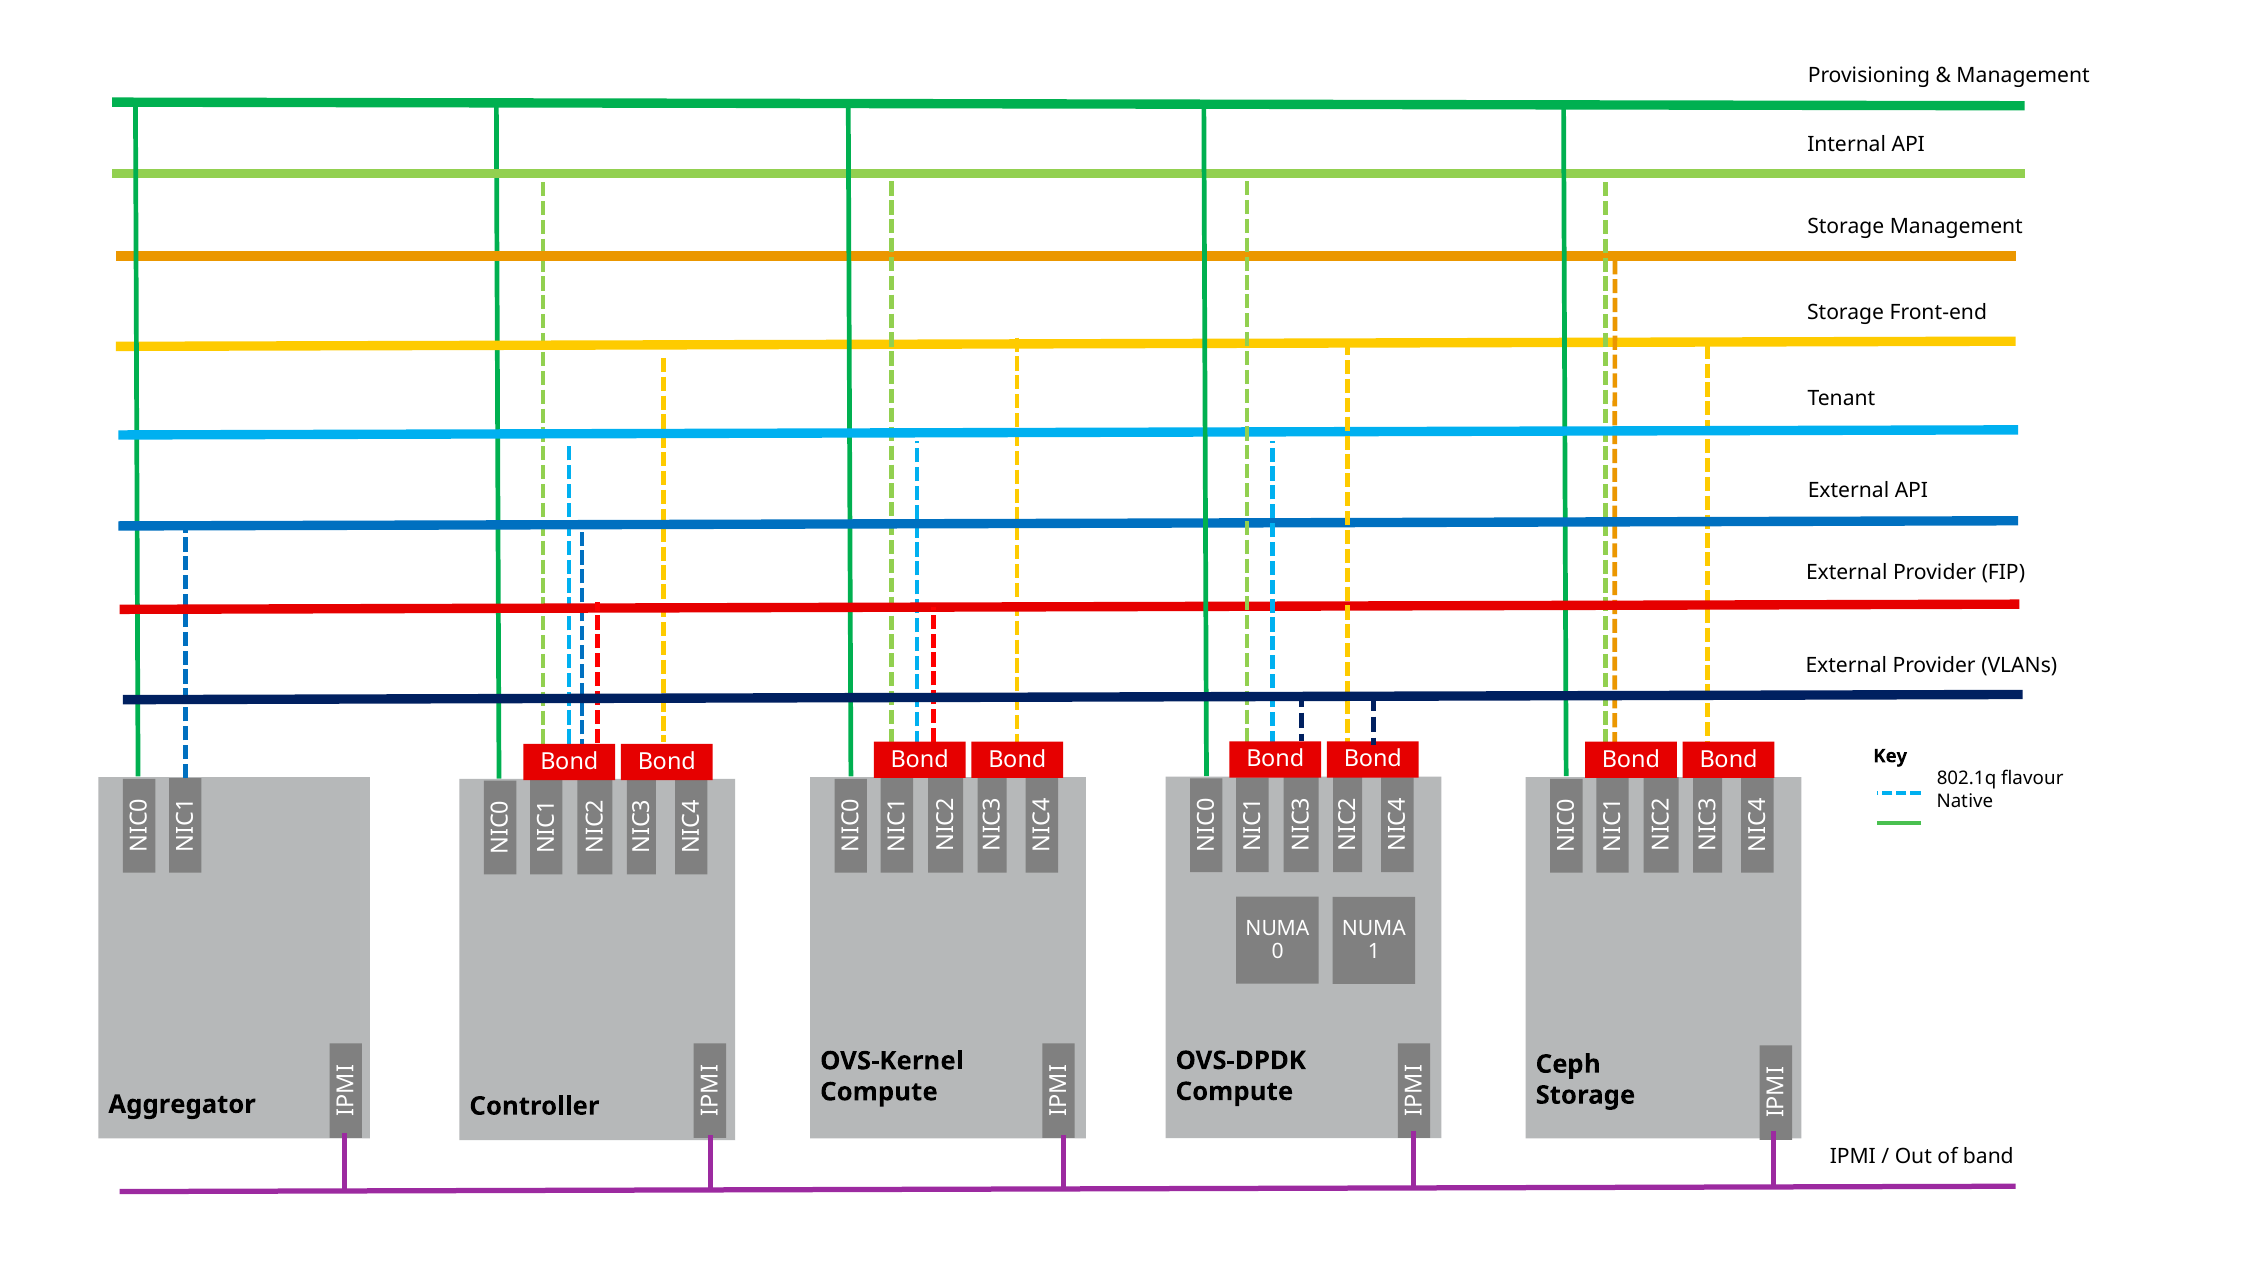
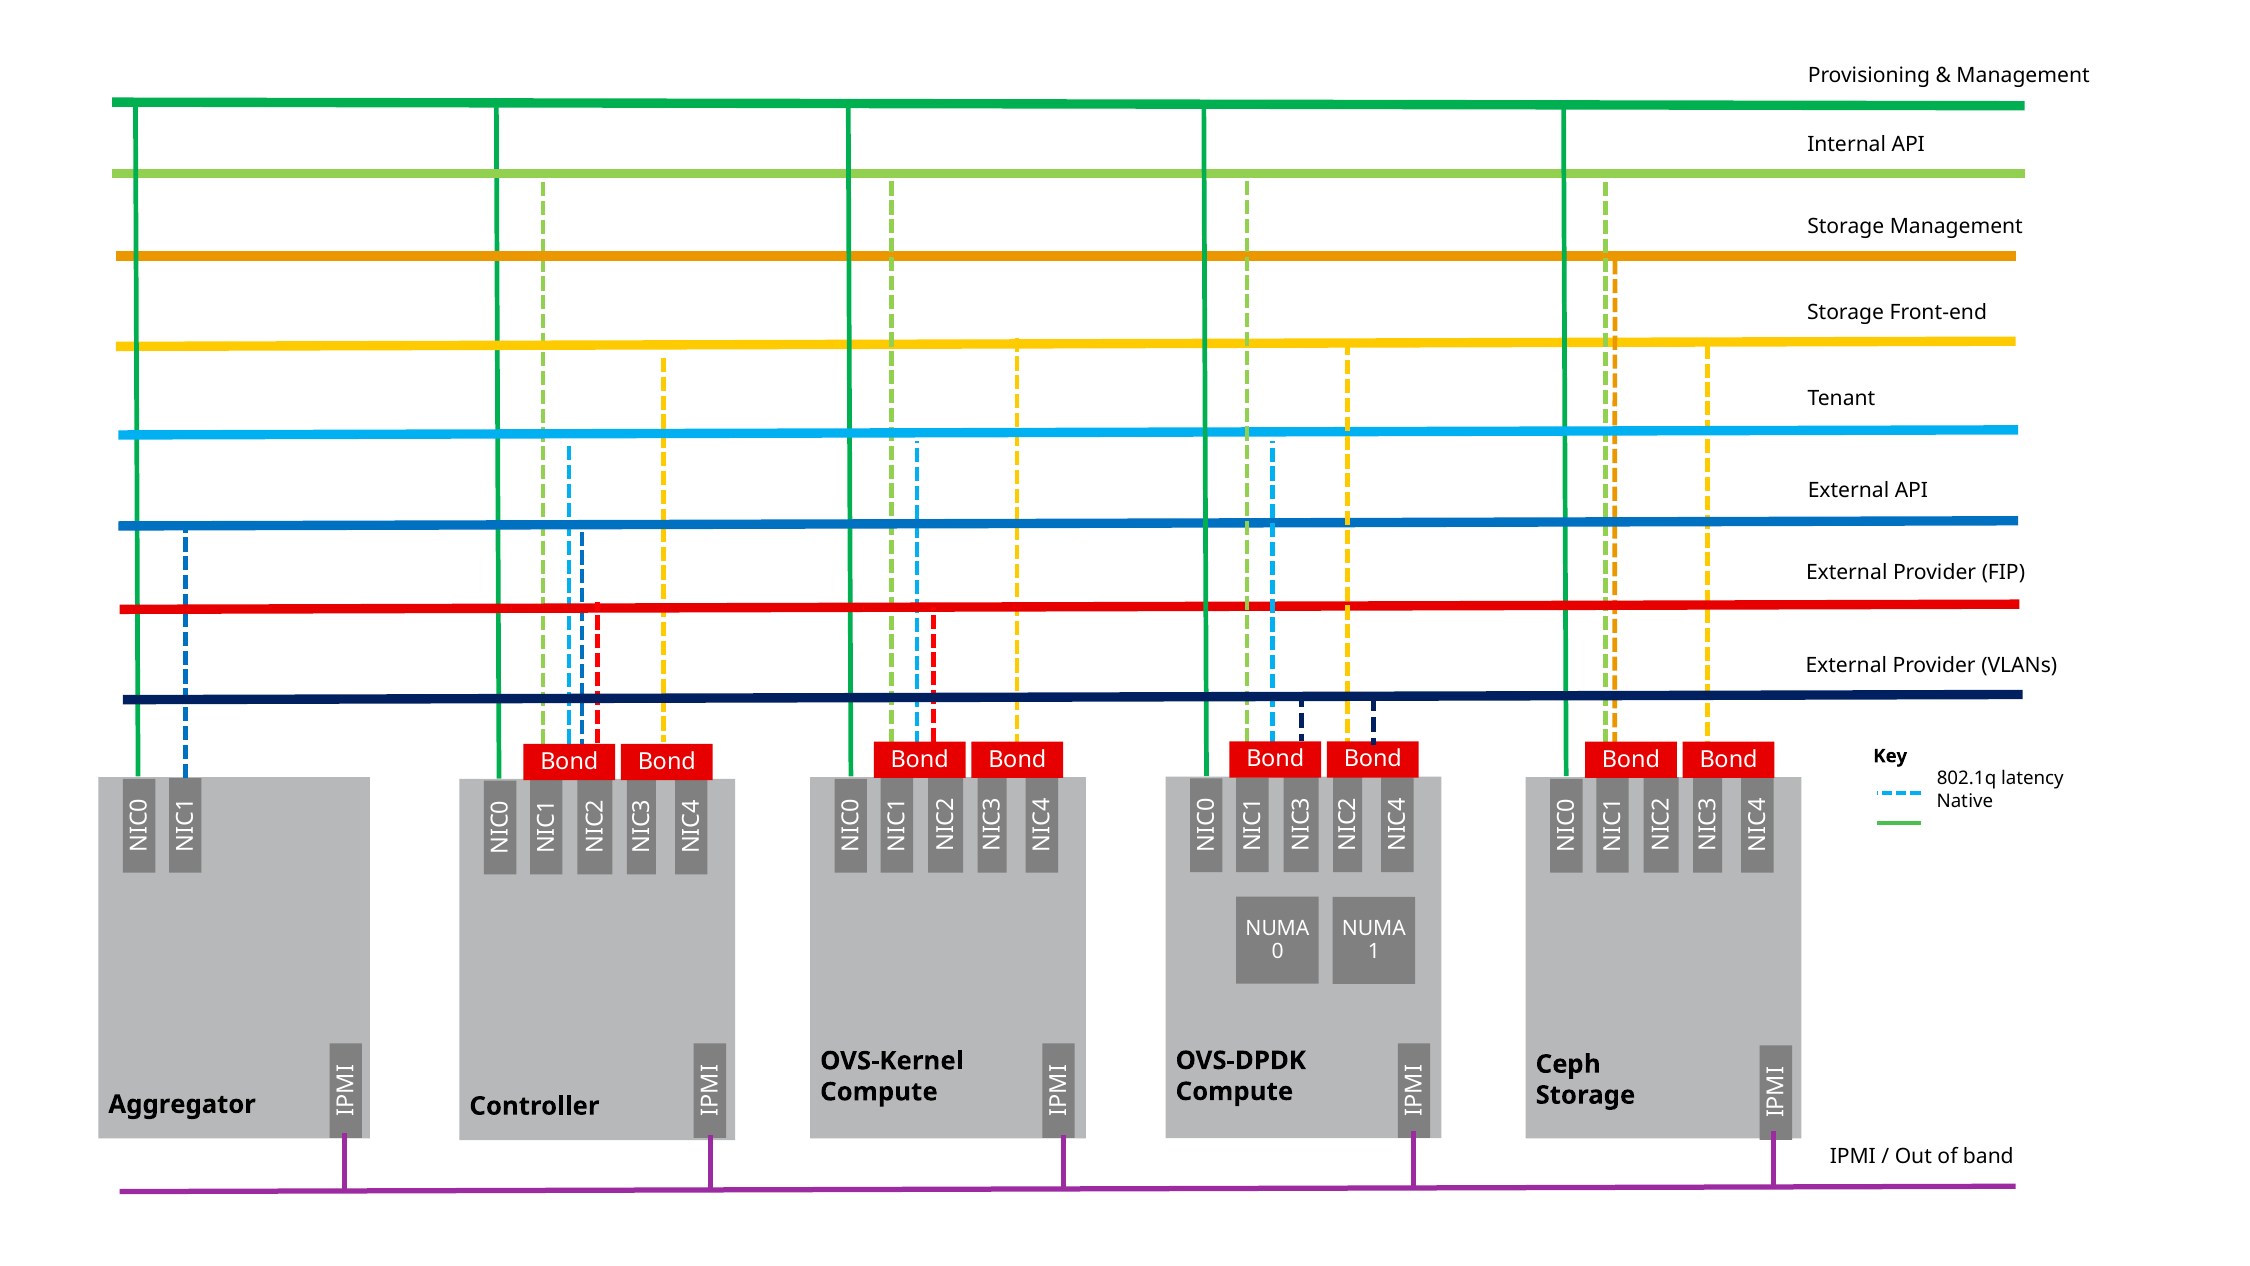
flavour: flavour -> latency
